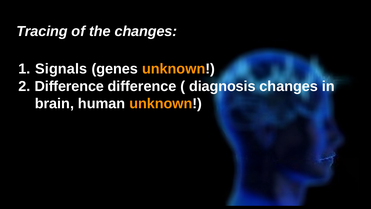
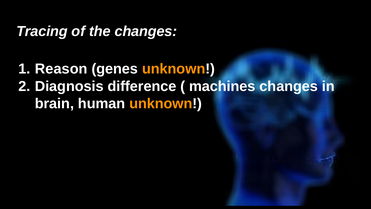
Signals: Signals -> Reason
Difference at (69, 86): Difference -> Diagnosis
diagnosis: diagnosis -> machines
